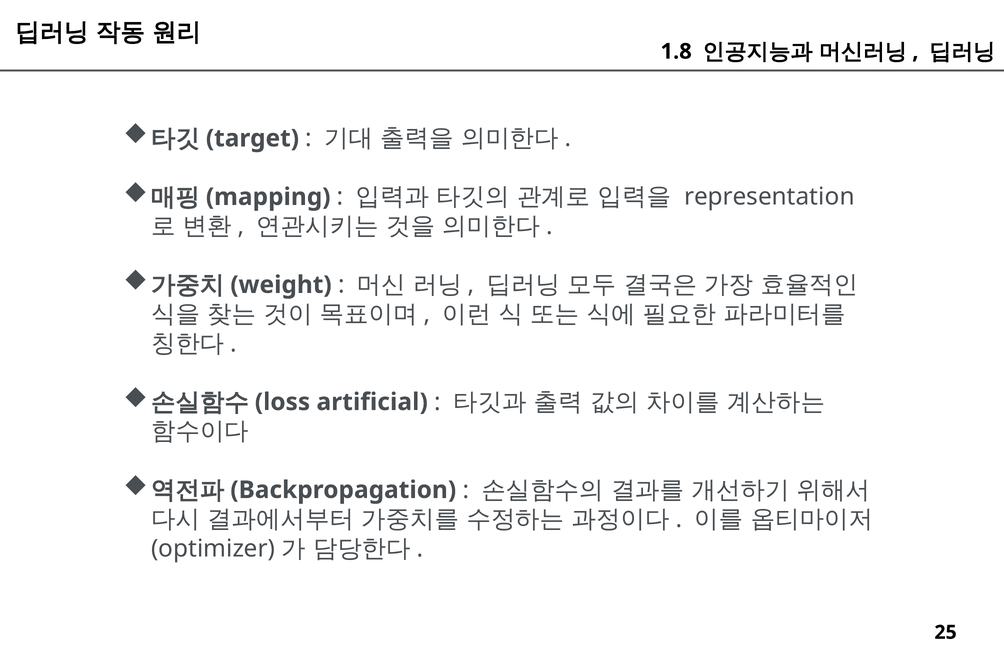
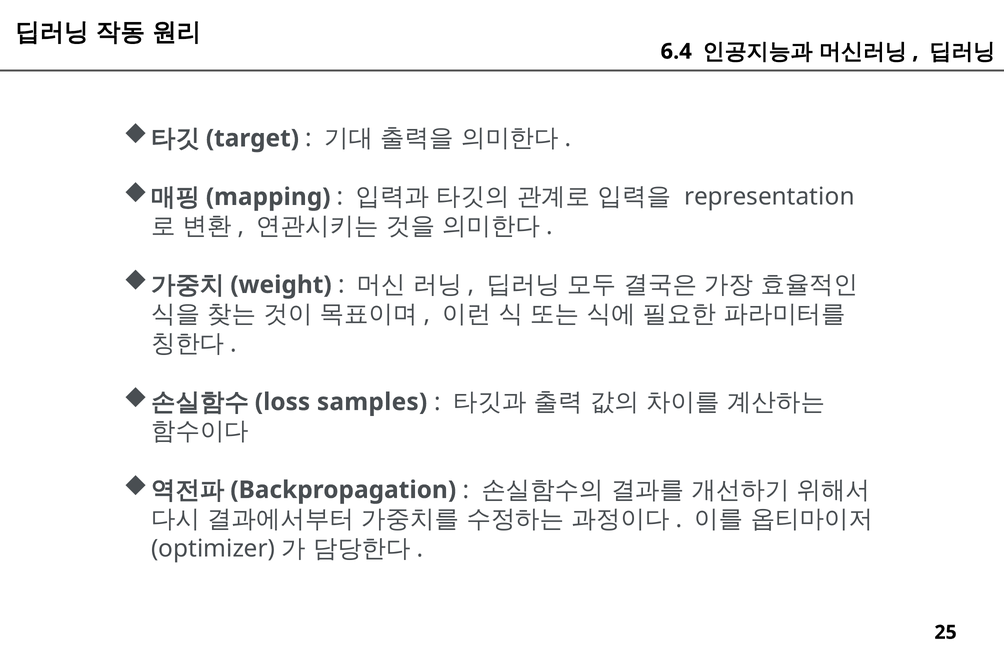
1.8: 1.8 -> 6.4
artificial: artificial -> samples
